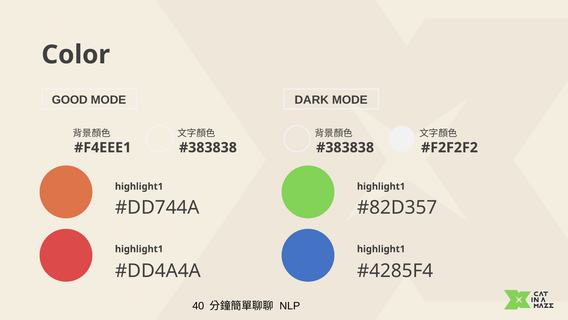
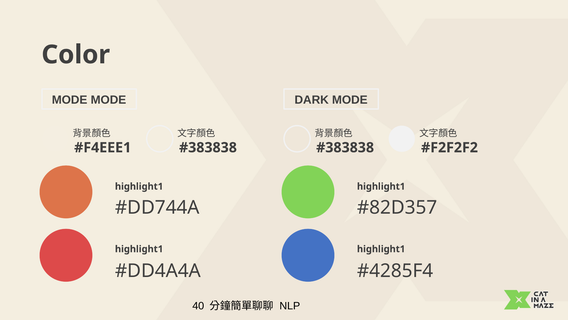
GOOD at (70, 100): GOOD -> MODE
